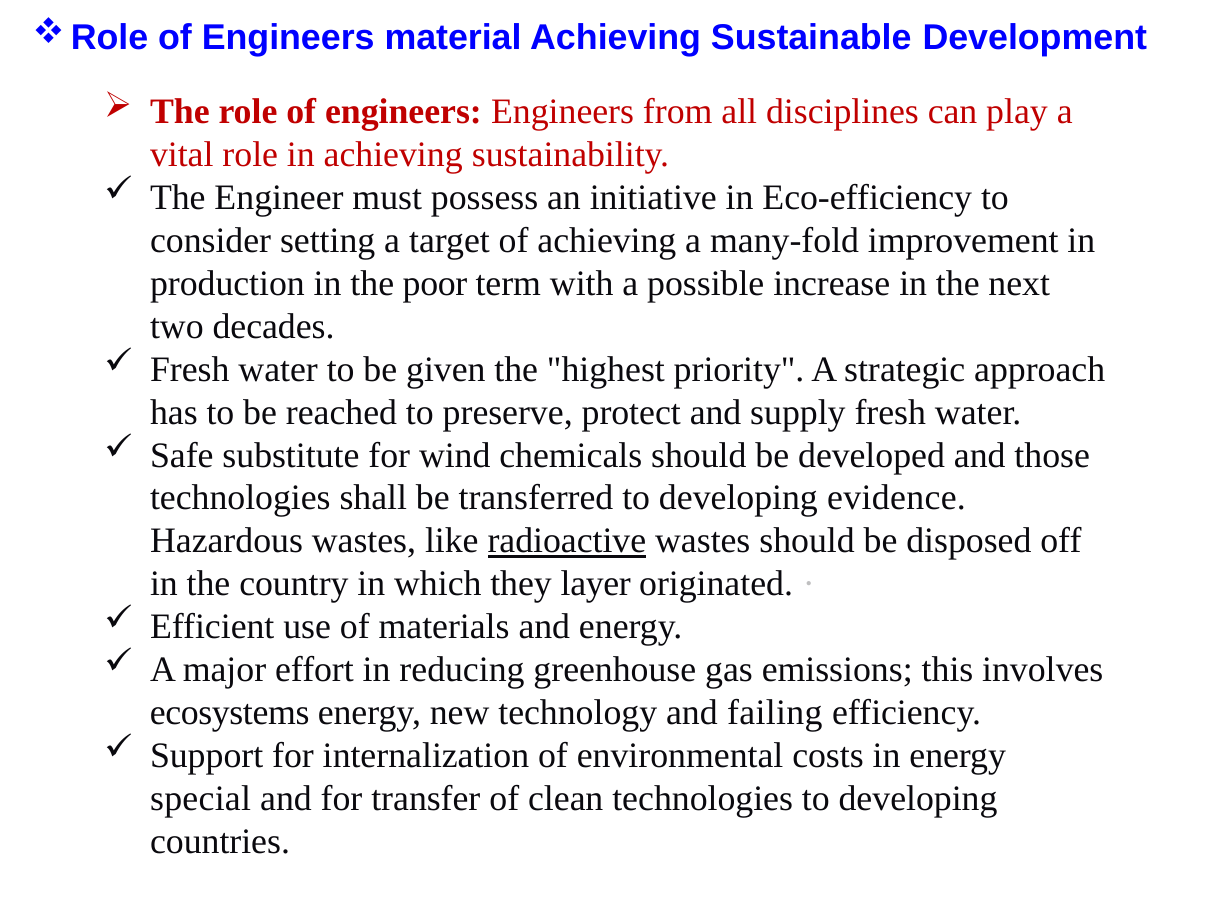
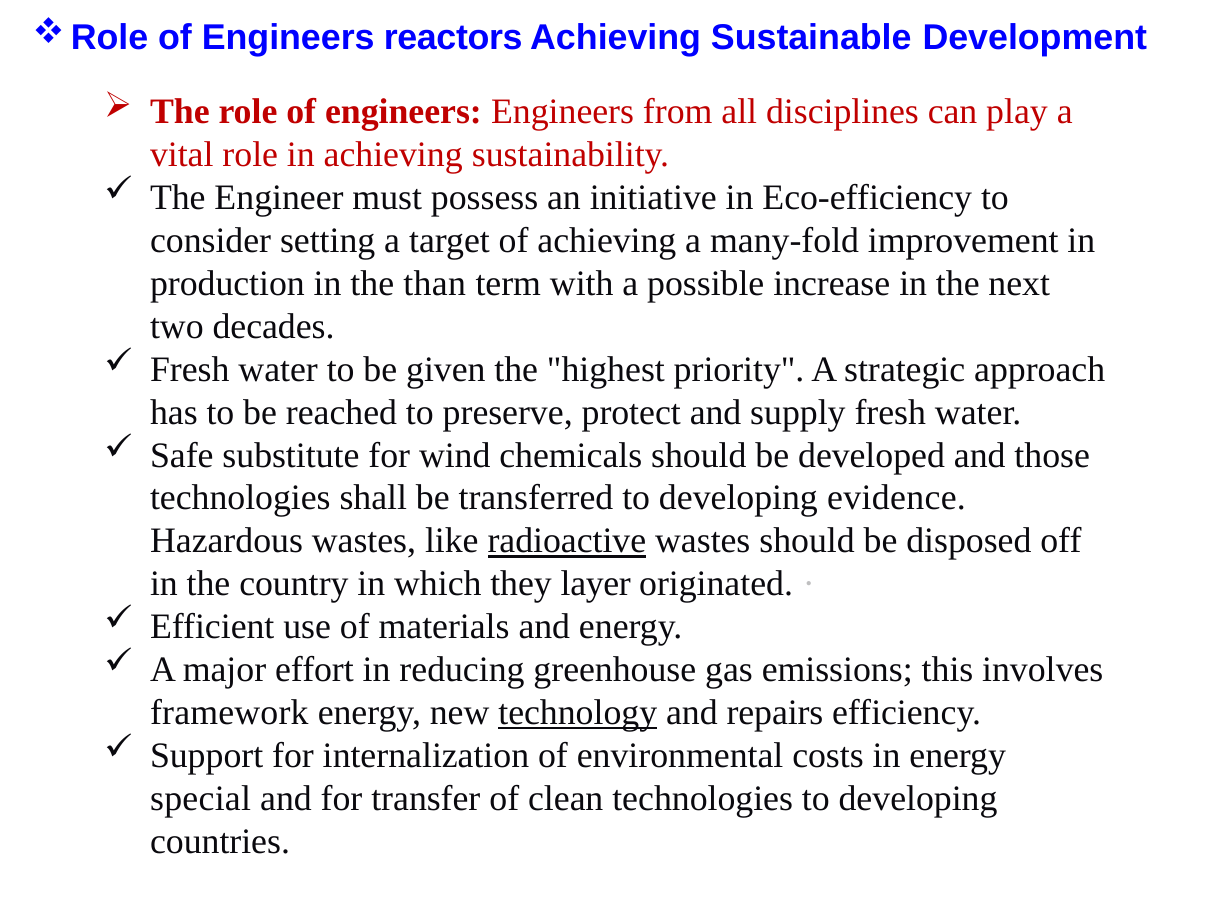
material: material -> reactors
poor: poor -> than
ecosystems: ecosystems -> framework
technology underline: none -> present
failing: failing -> repairs
